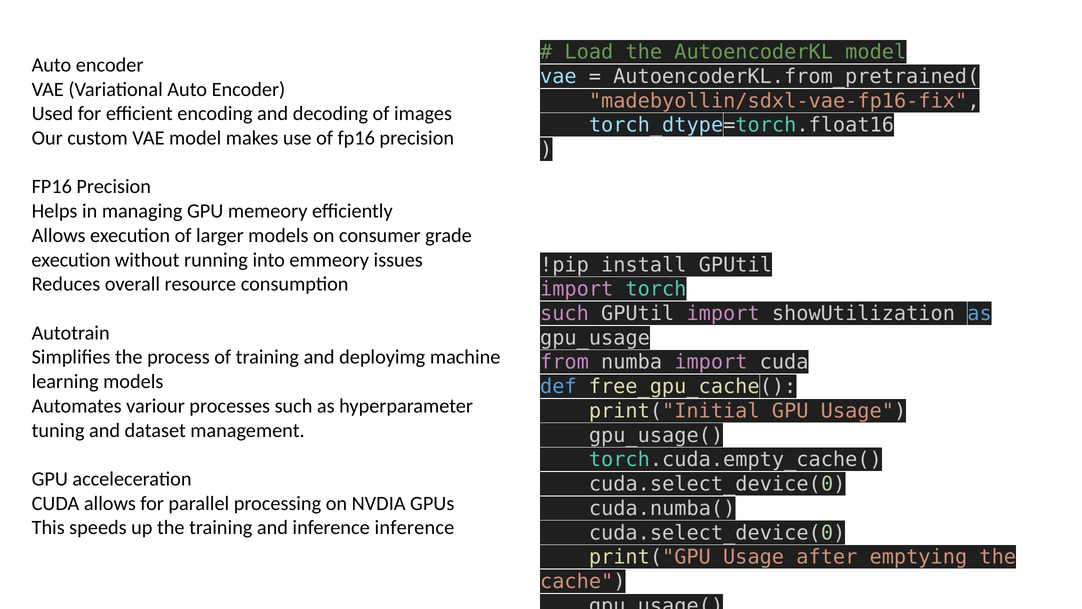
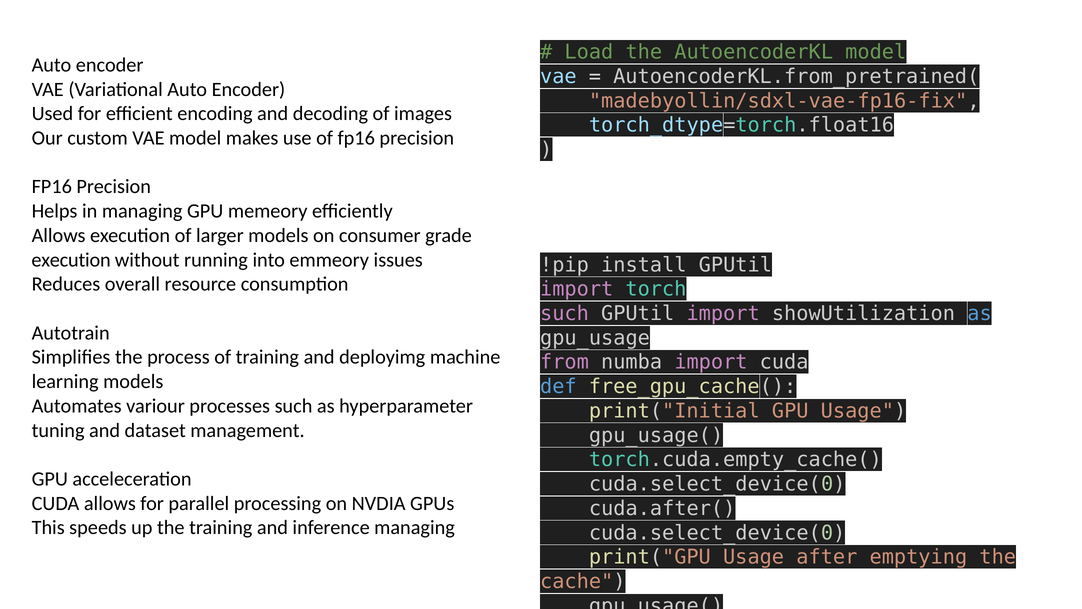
cuda.numba(: cuda.numba( -> cuda.after(
inference inference: inference -> managing
